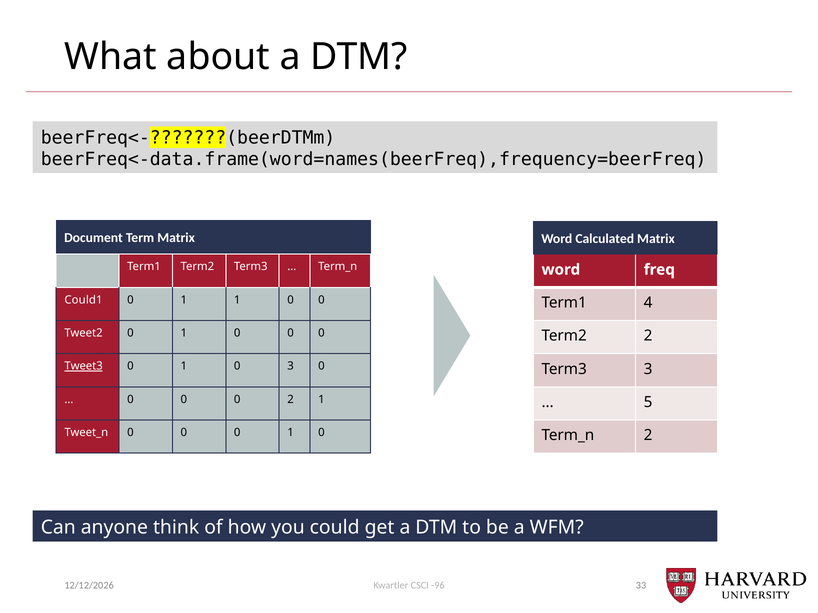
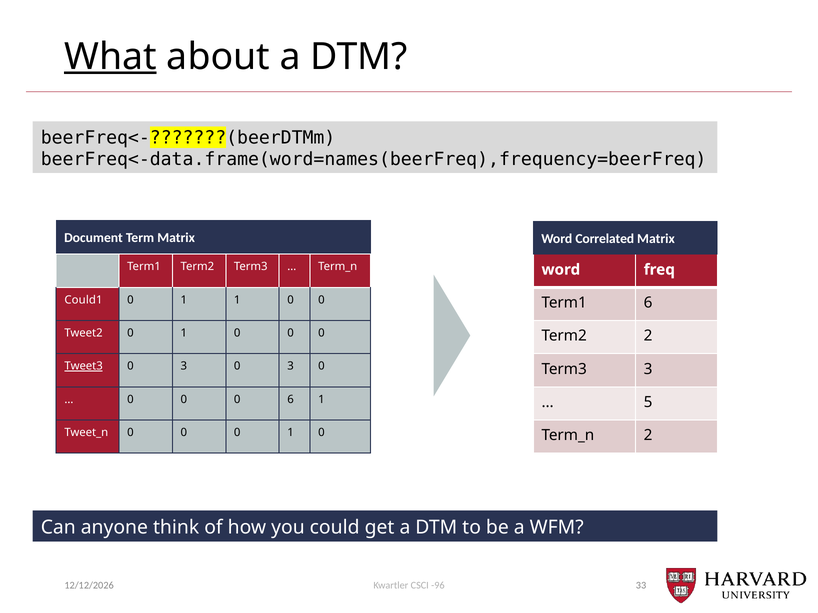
What underline: none -> present
Calculated: Calculated -> Correlated
Term1 4: 4 -> 6
1 at (184, 366): 1 -> 3
0 2: 2 -> 6
